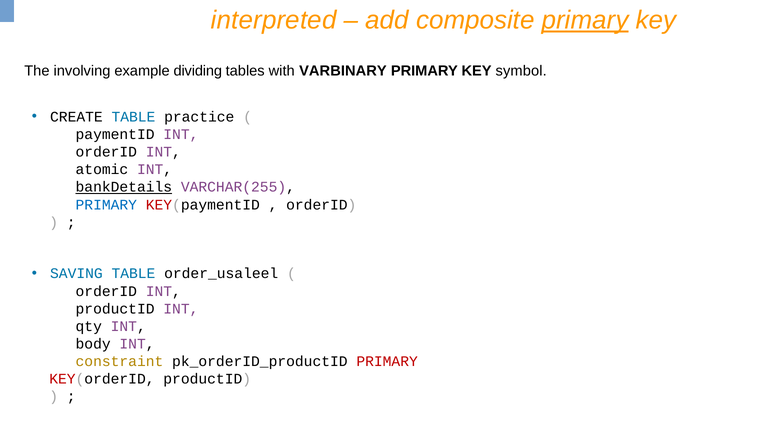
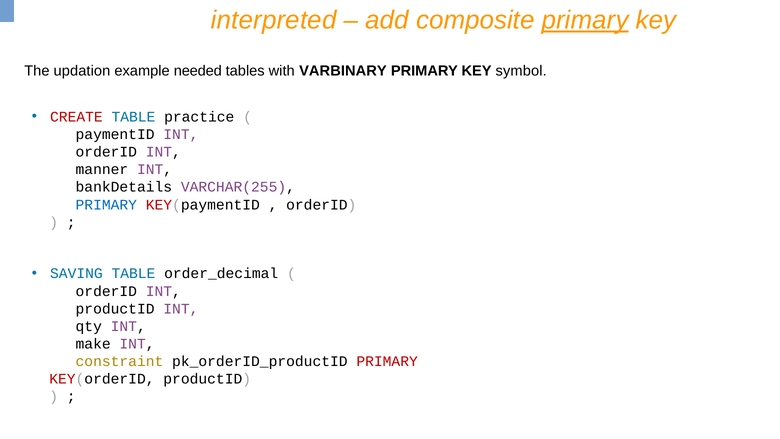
involving: involving -> updation
dividing: dividing -> needed
CREATE colour: black -> red
atomic: atomic -> manner
bankDetails underline: present -> none
order_usaleel: order_usaleel -> order_decimal
body: body -> make
